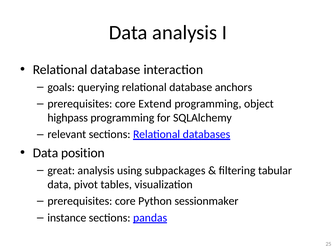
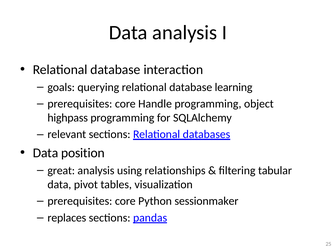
anchors: anchors -> learning
Extend: Extend -> Handle
subpackages: subpackages -> relationships
instance: instance -> replaces
